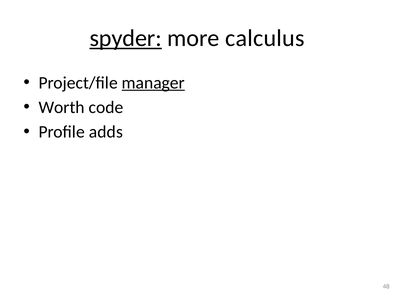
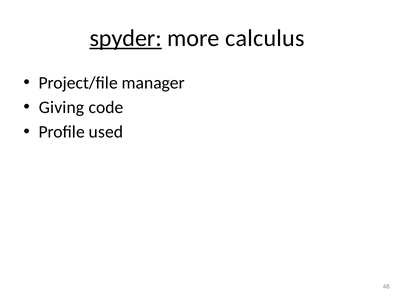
manager underline: present -> none
Worth: Worth -> Giving
adds: adds -> used
